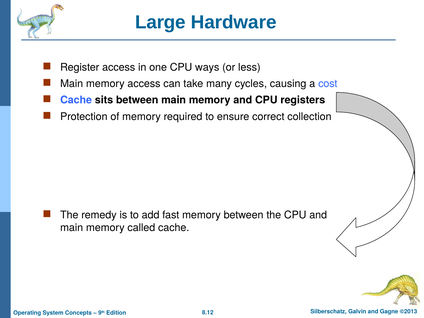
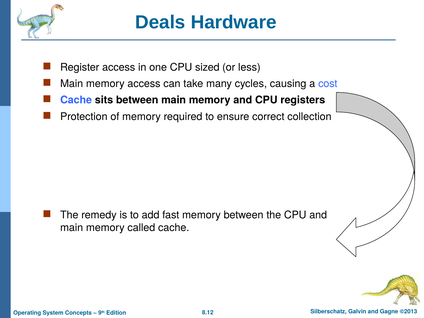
Large: Large -> Deals
ways: ways -> sized
